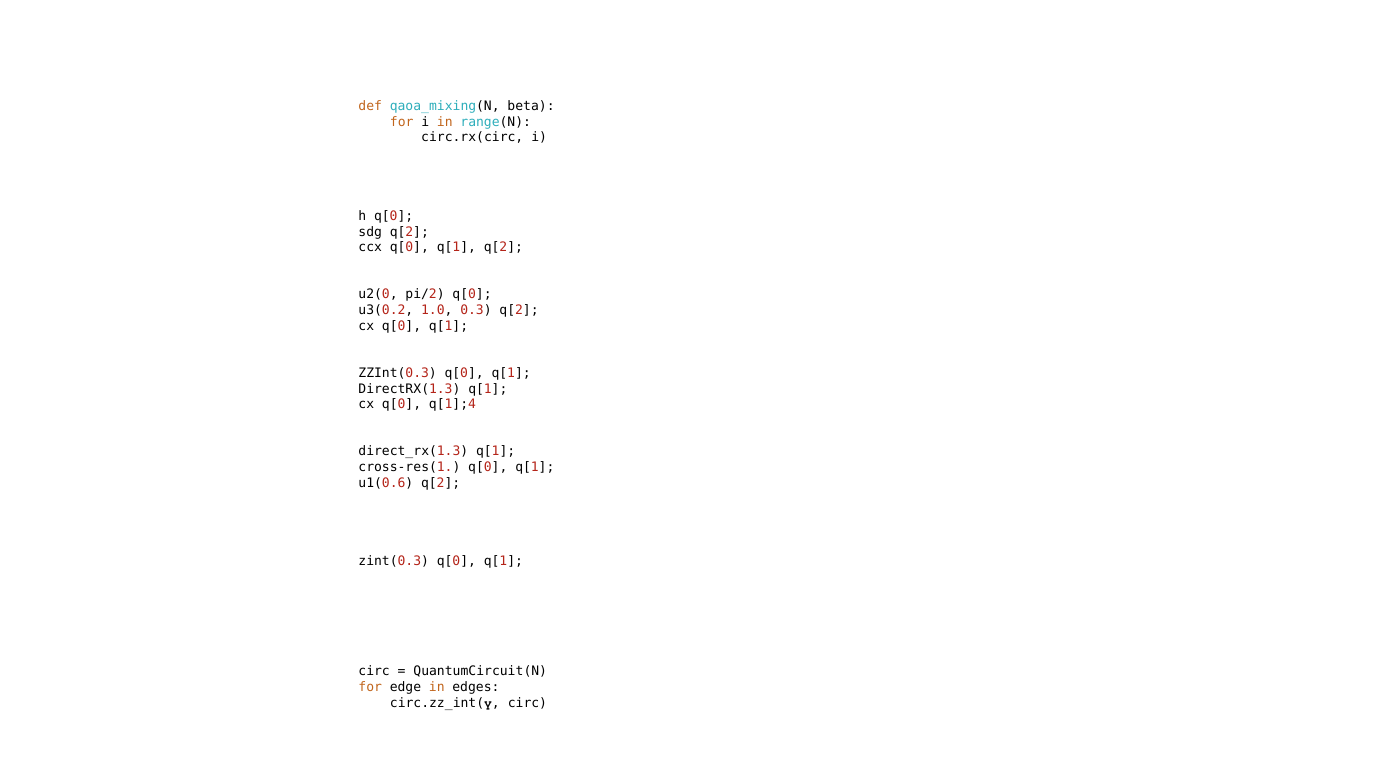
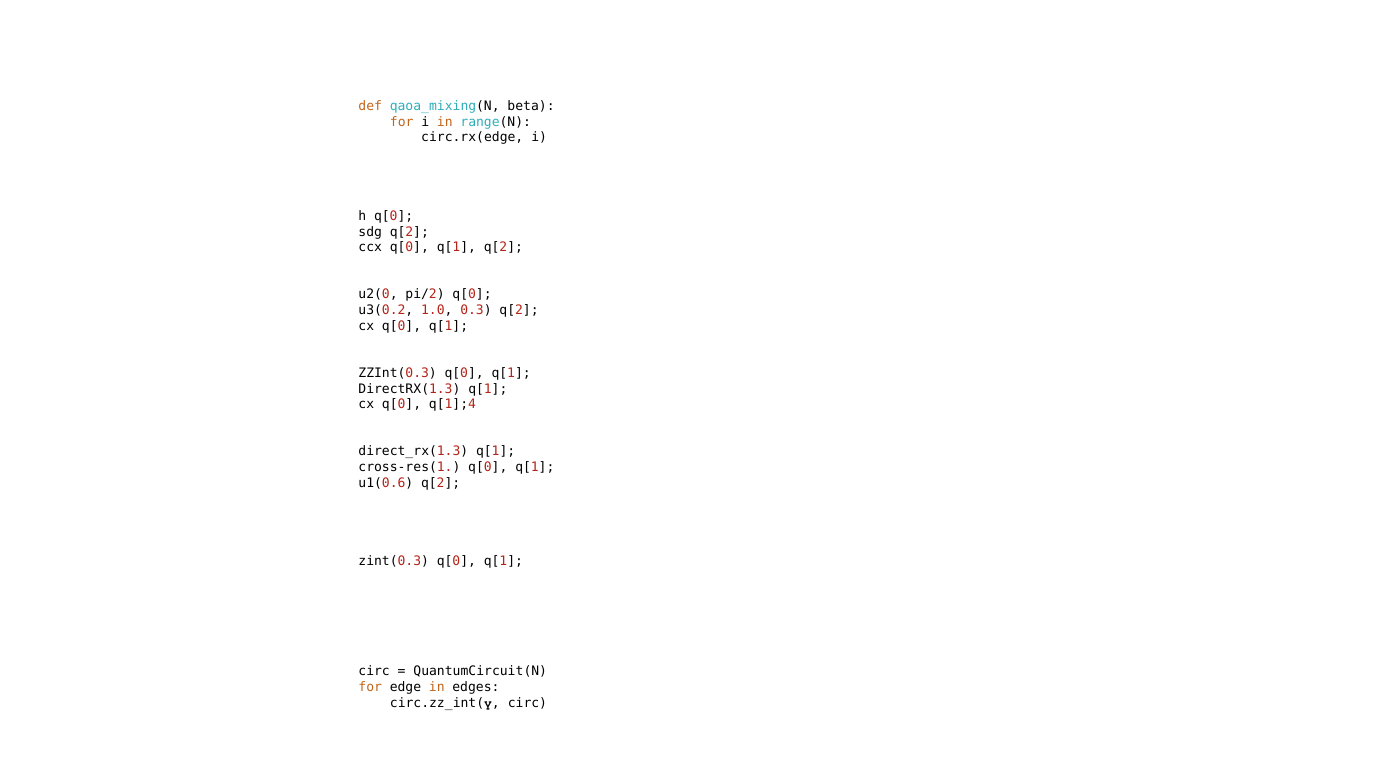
circ.rx(circ: circ.rx(circ -> circ.rx(edge
